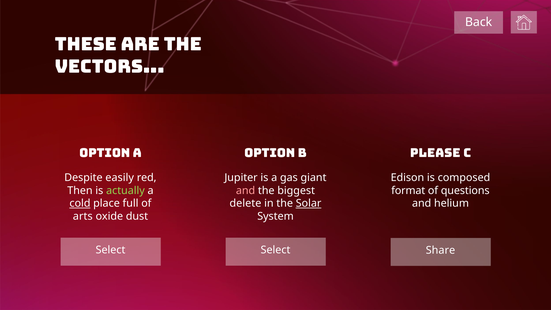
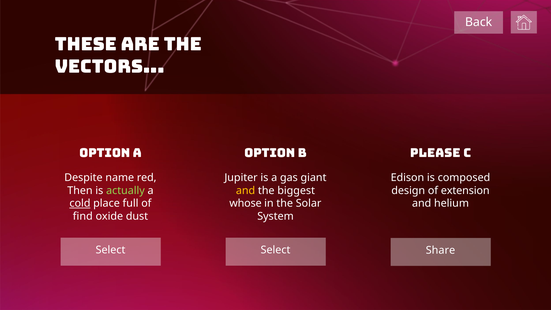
easily: easily -> name
and at (246, 190) colour: pink -> yellow
format: format -> design
questions: questions -> extension
delete: delete -> whose
Solar underline: present -> none
arts: arts -> find
